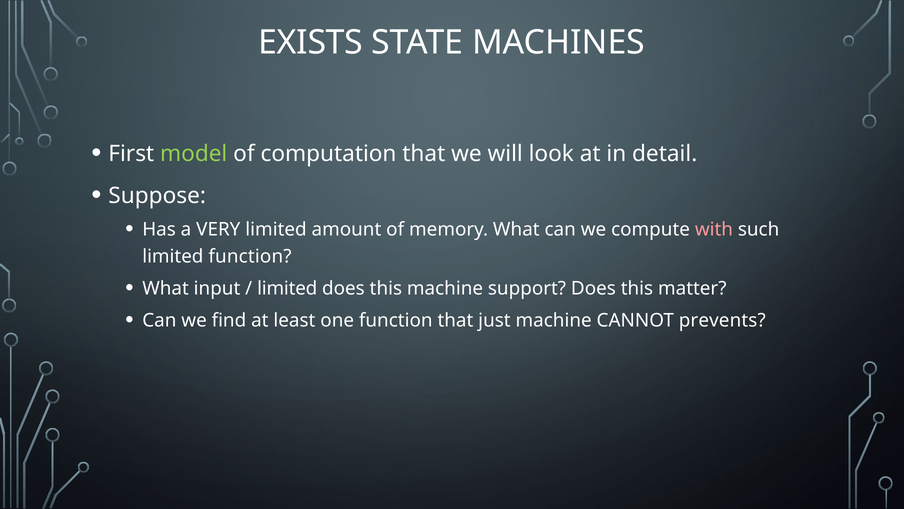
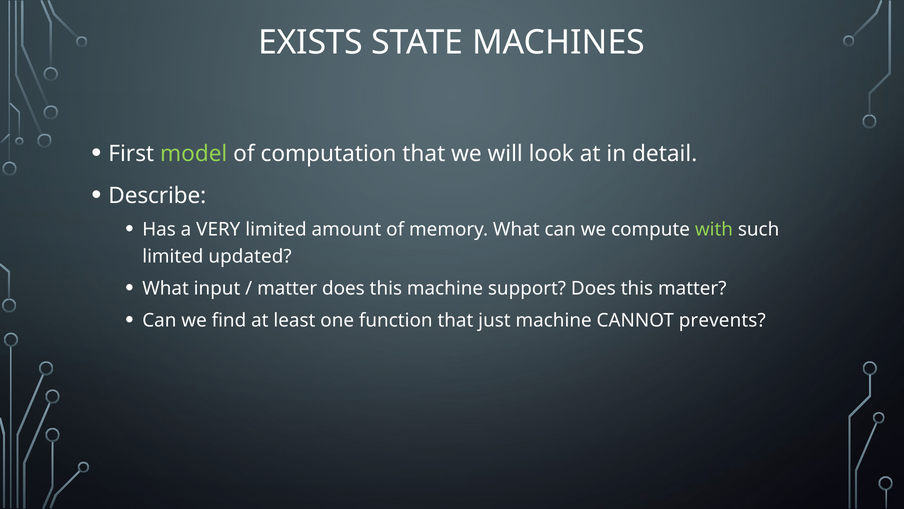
Suppose: Suppose -> Describe
with colour: pink -> light green
limited function: function -> updated
limited at (287, 288): limited -> matter
